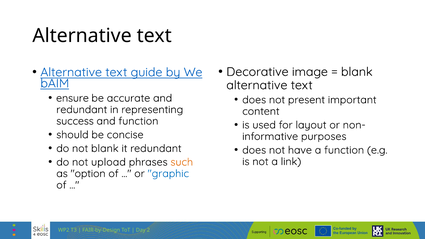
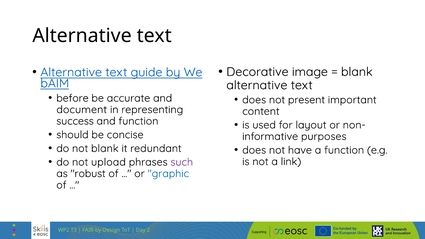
ensure: ensure -> before
redundant at (82, 110): redundant -> document
such colour: orange -> purple
option: option -> robust
